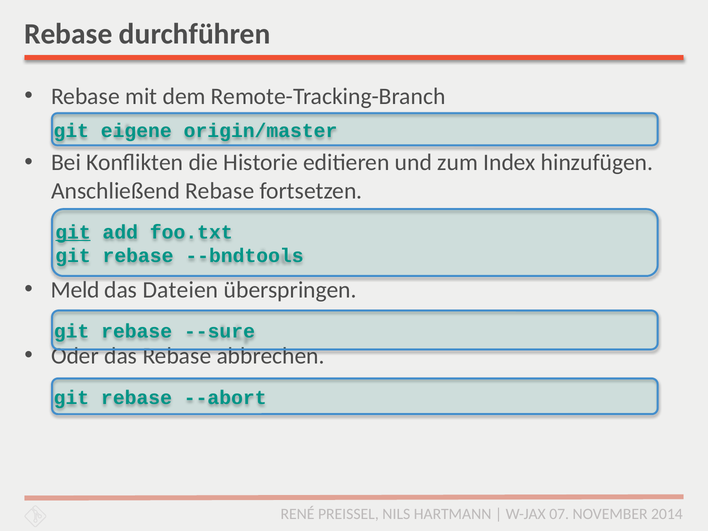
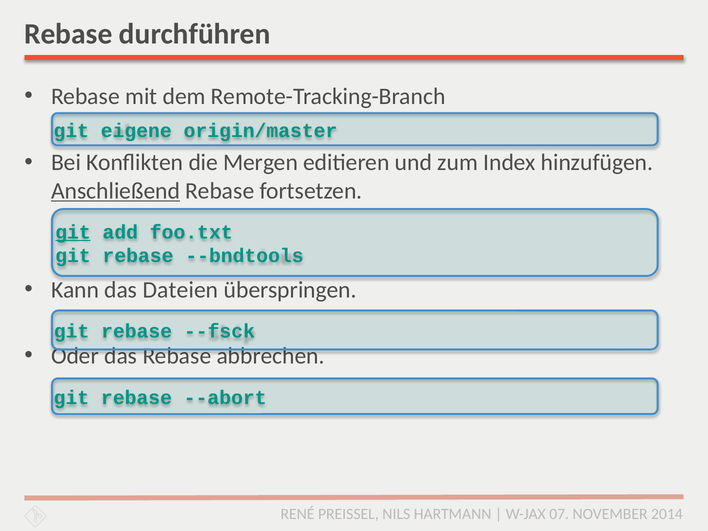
Historie: Historie -> Mergen
Anschließend underline: none -> present
Meld: Meld -> Kann
--sure: --sure -> --fsck
